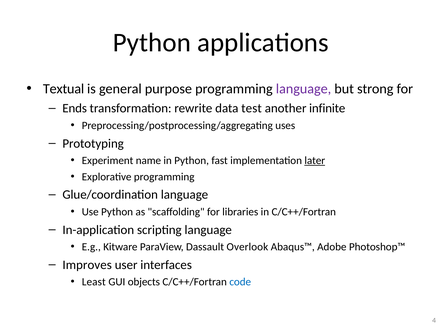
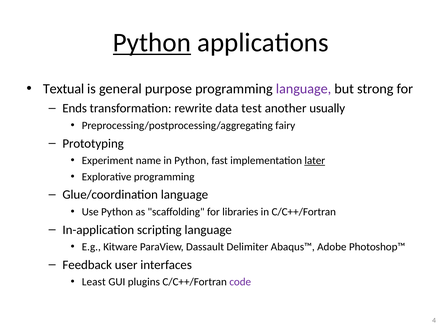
Python at (152, 43) underline: none -> present
infinite: infinite -> usually
uses: uses -> fairy
Overlook: Overlook -> Delimiter
Improves: Improves -> Feedback
objects: objects -> plugins
code colour: blue -> purple
